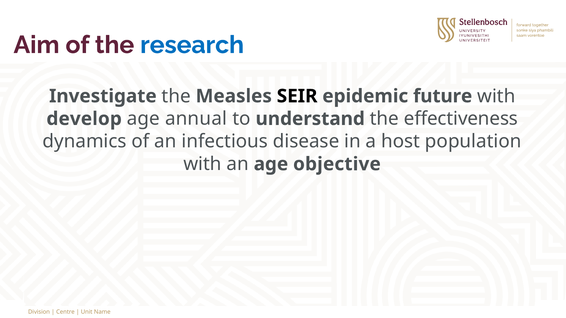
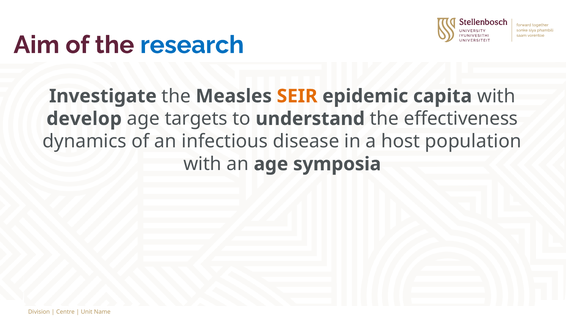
SEIR colour: black -> orange
future: future -> capita
annual: annual -> targets
objective: objective -> symposia
